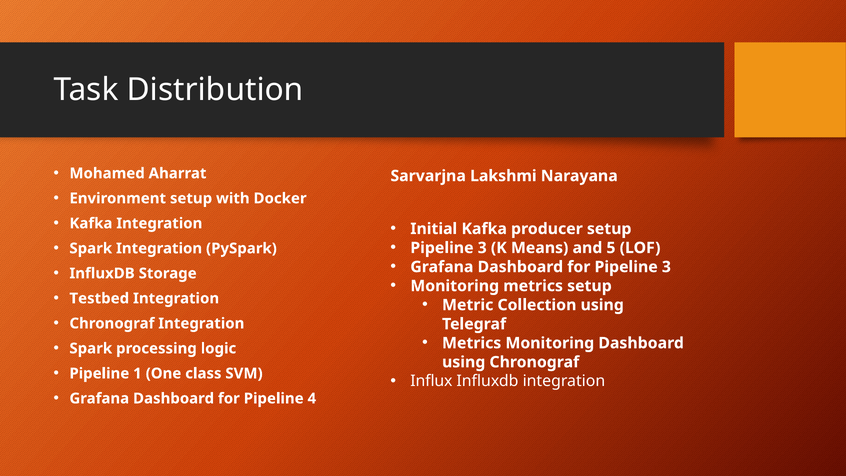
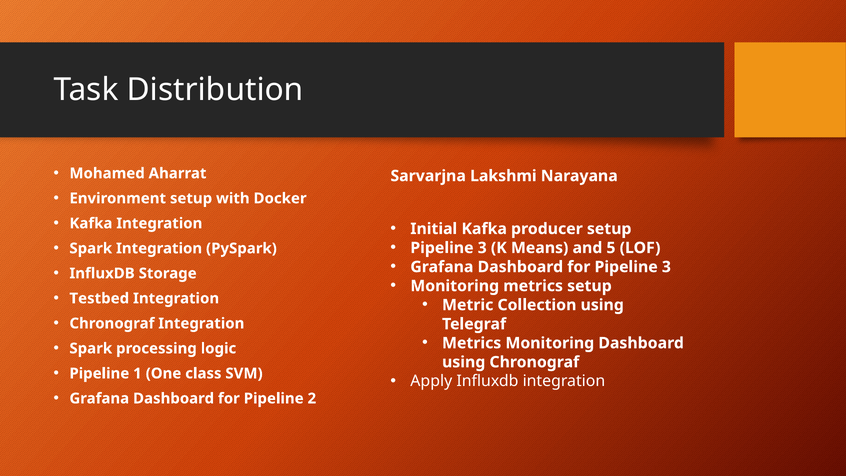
Influx: Influx -> Apply
4: 4 -> 2
